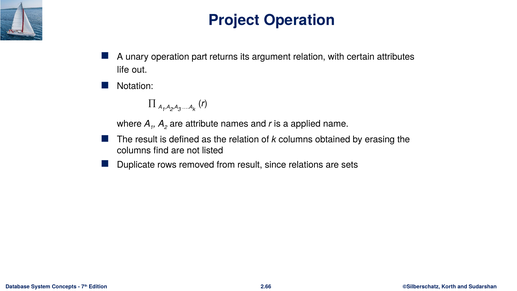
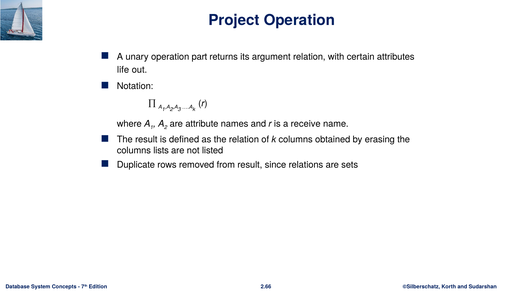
applied: applied -> receive
find: find -> lists
